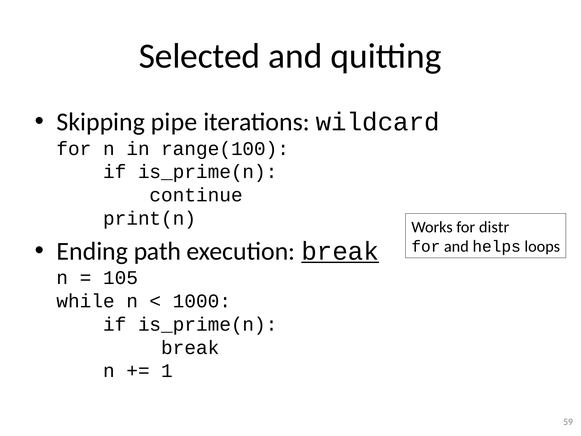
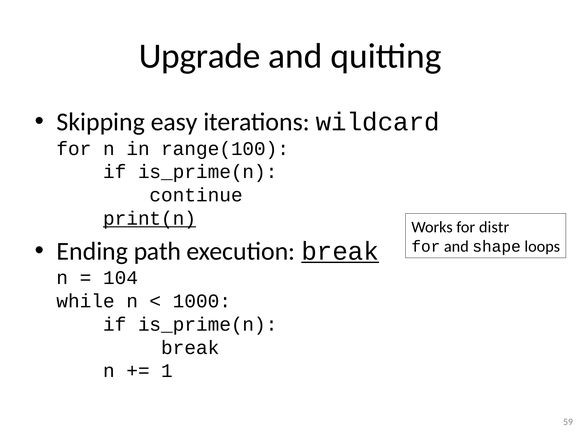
Selected: Selected -> Upgrade
pipe: pipe -> easy
print(n underline: none -> present
helps: helps -> shape
105: 105 -> 104
